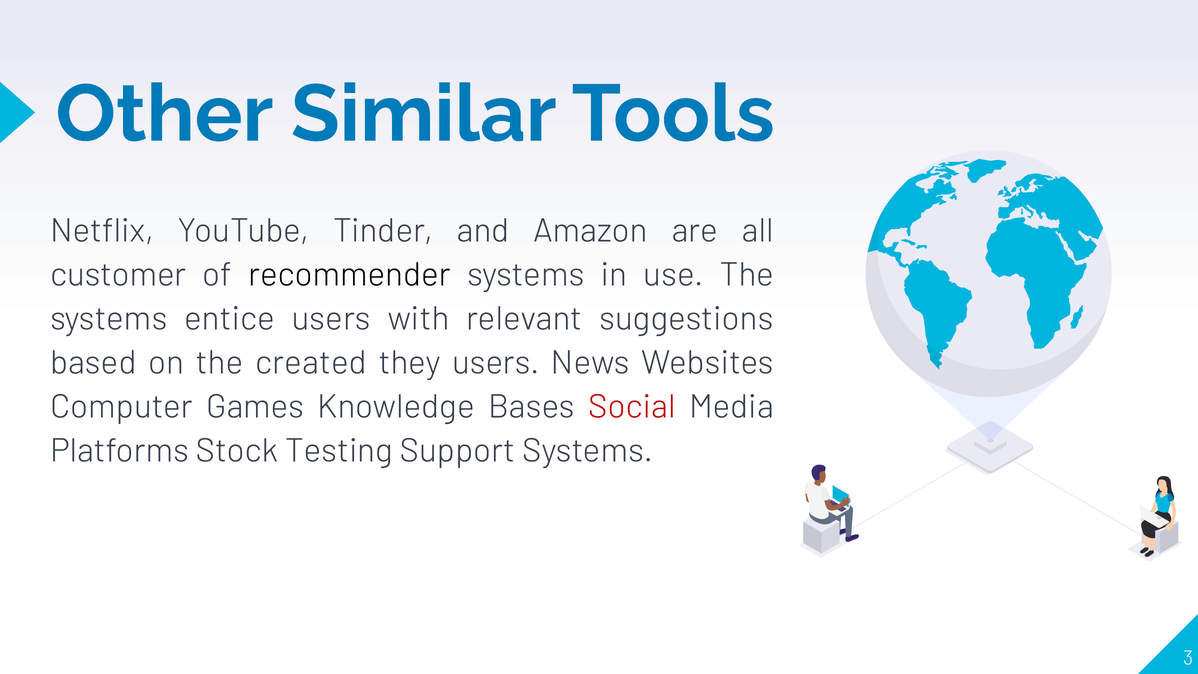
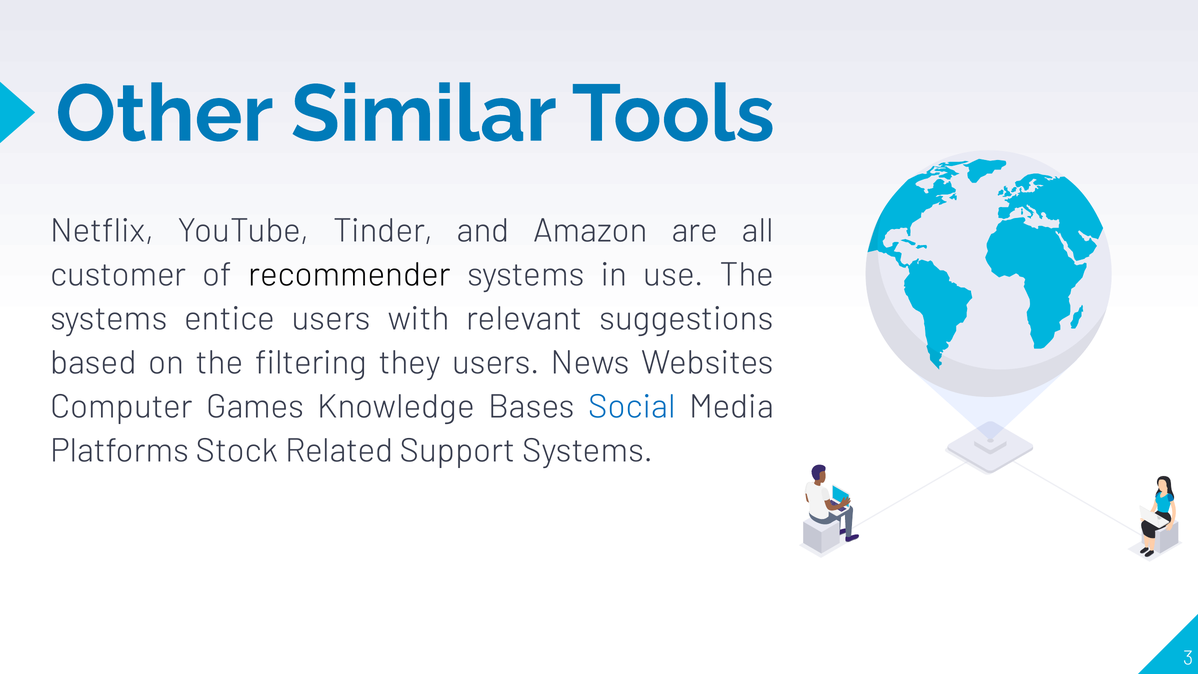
created: created -> filtering
Social colour: red -> blue
Testing: Testing -> Related
